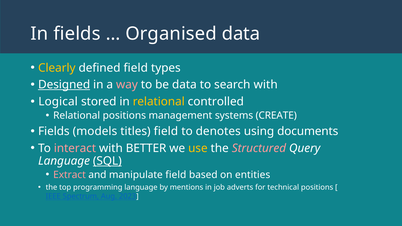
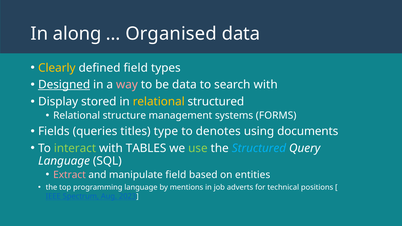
In fields: fields -> along
Logical: Logical -> Display
relational controlled: controlled -> structured
Relational positions: positions -> structure
CREATE: CREATE -> FORMS
models: models -> queries
titles field: field -> type
interact colour: pink -> light green
BETTER: BETTER -> TABLES
use colour: yellow -> light green
Structured at (259, 148) colour: pink -> light blue
SQL underline: present -> none
